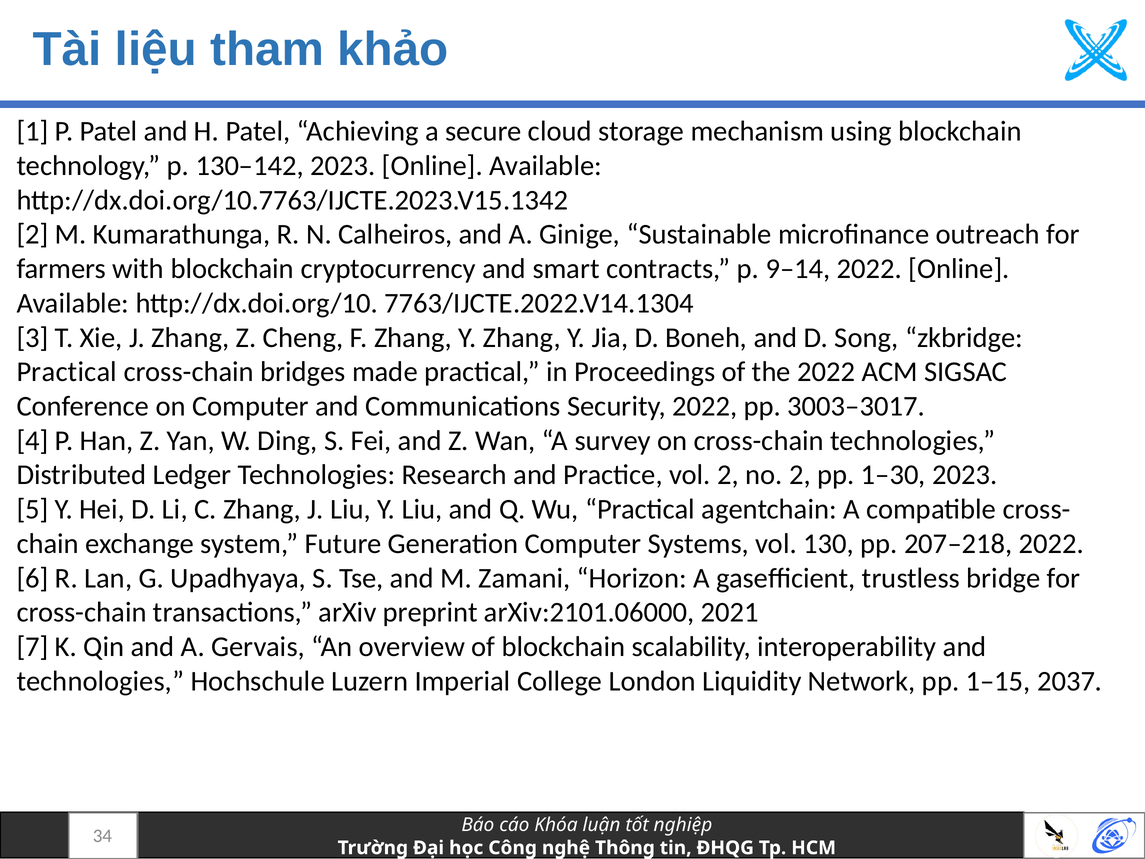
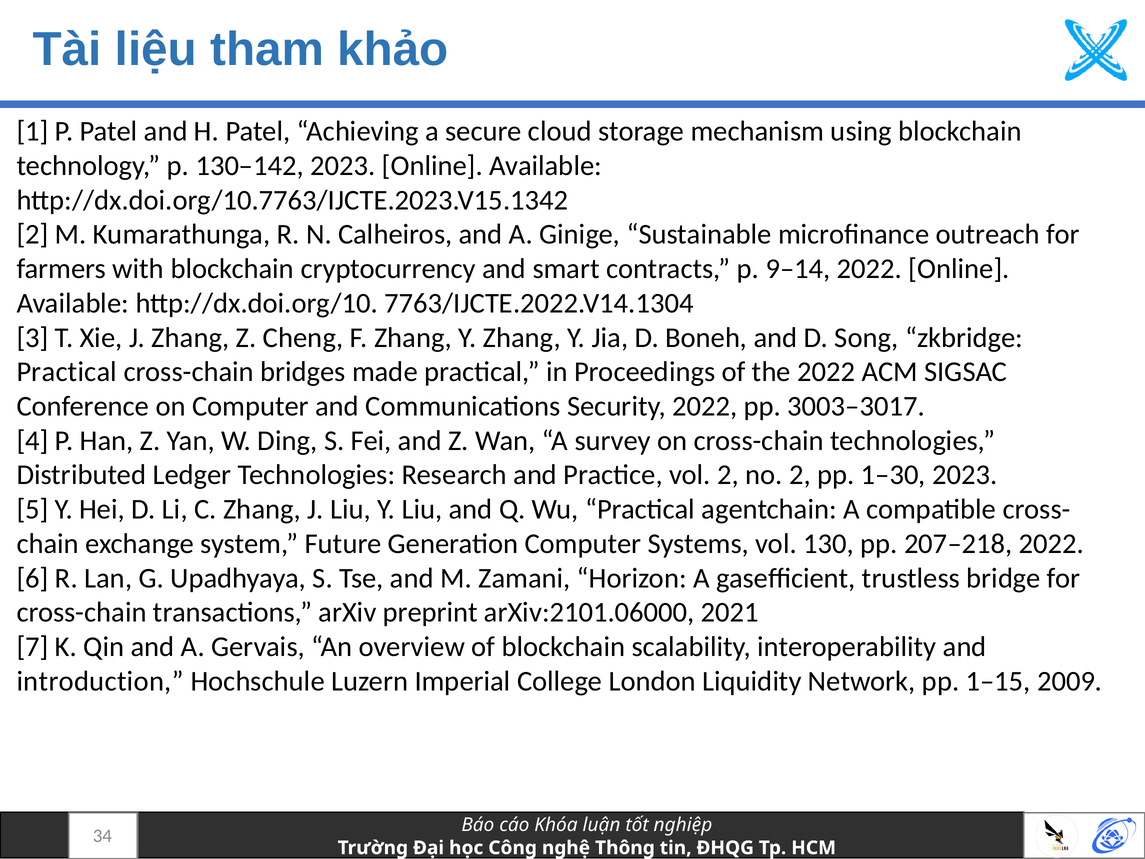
technologies at (100, 681): technologies -> introduction
2037: 2037 -> 2009
